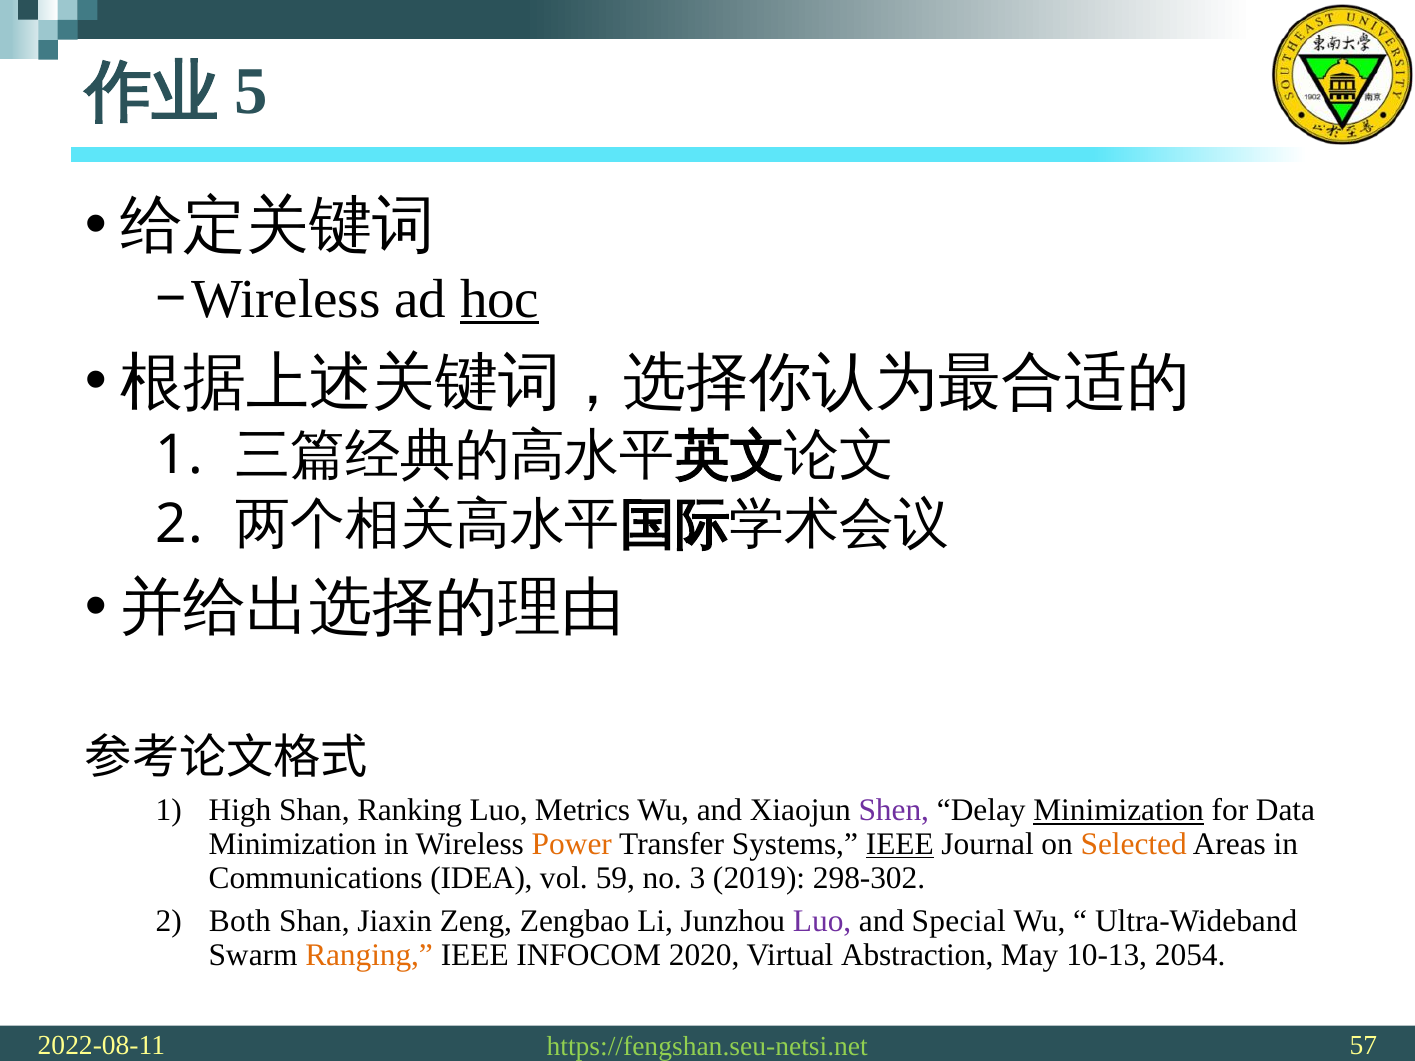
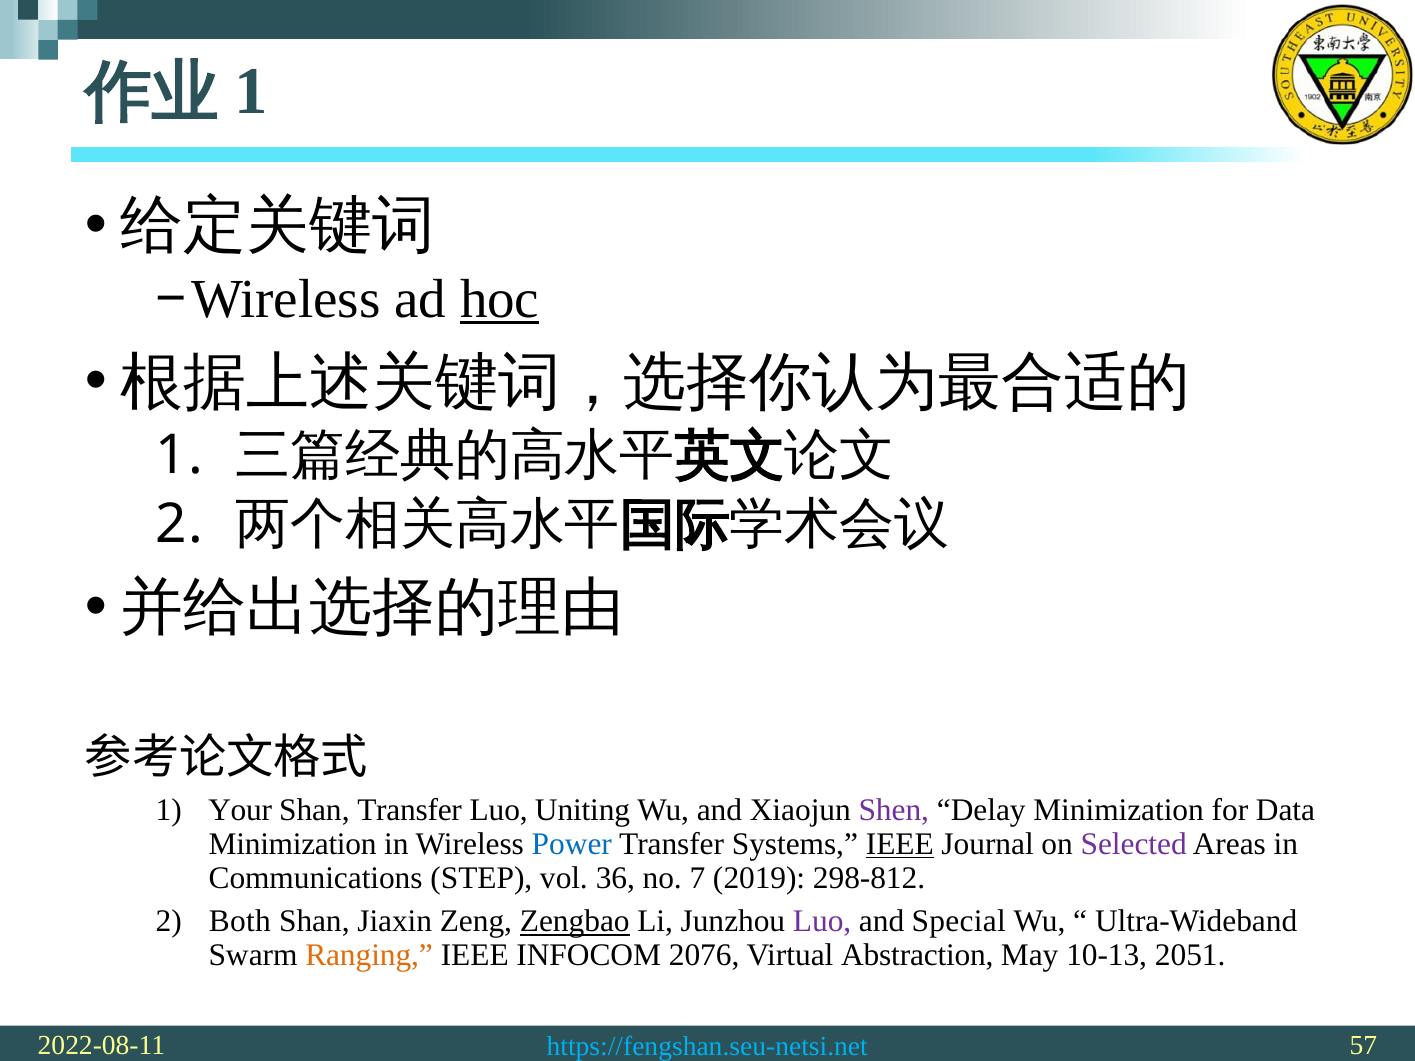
5 at (251, 92): 5 -> 1
High: High -> Your
Shan Ranking: Ranking -> Transfer
Metrics: Metrics -> Uniting
Minimization at (1119, 810) underline: present -> none
Power colour: orange -> blue
Selected colour: orange -> purple
IDEA: IDEA -> STEP
59: 59 -> 36
3: 3 -> 7
298-302: 298-302 -> 298-812
Zengbao underline: none -> present
2020: 2020 -> 2076
2054: 2054 -> 2051
https://fengshan.seu-netsi.net colour: light green -> light blue
